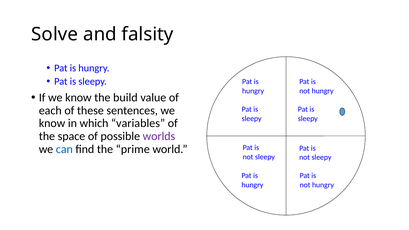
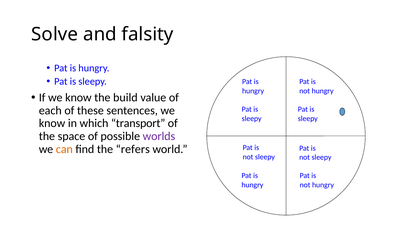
variables: variables -> transport
can colour: blue -> orange
prime: prime -> refers
